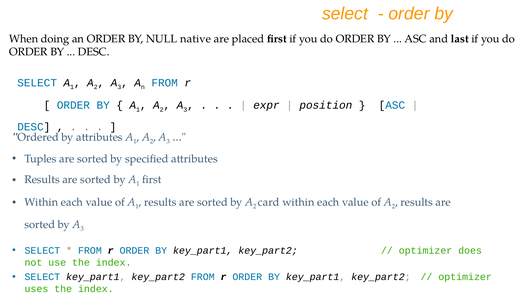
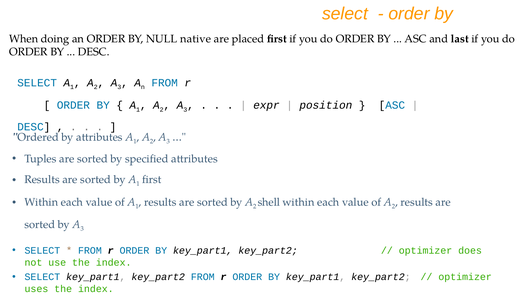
card: card -> shell
